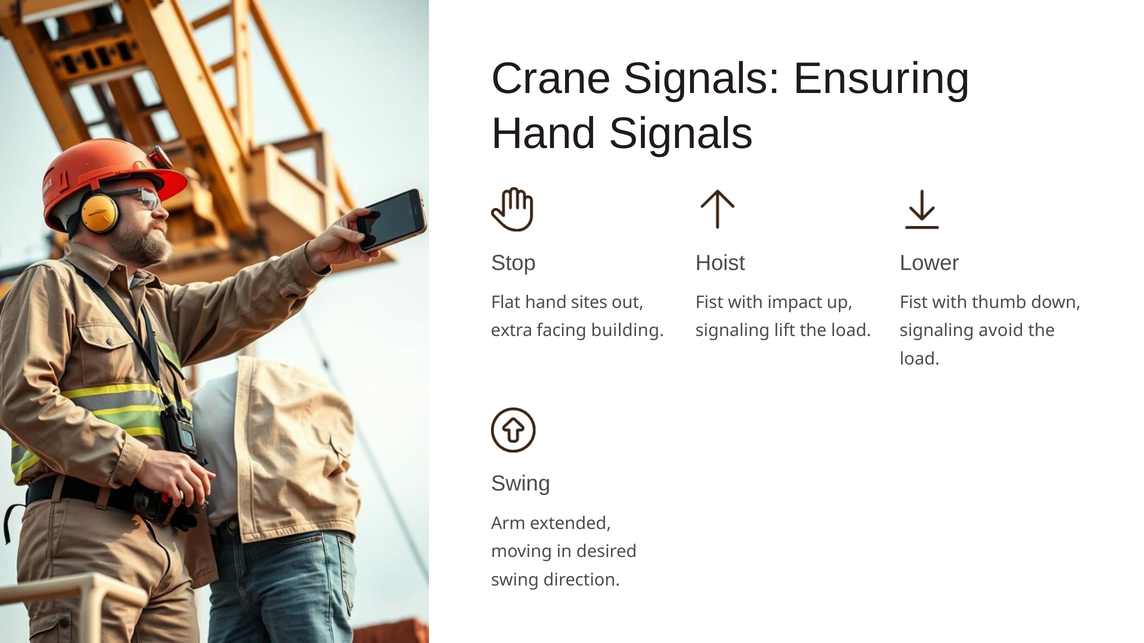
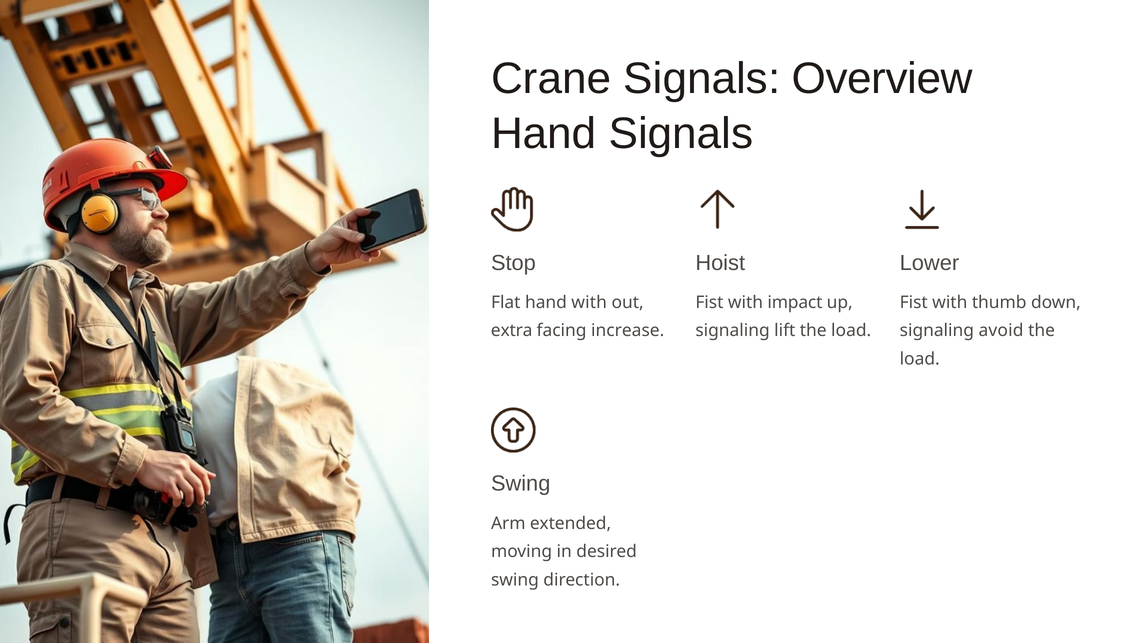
Ensuring: Ensuring -> Overview
hand sites: sites -> with
building: building -> increase
